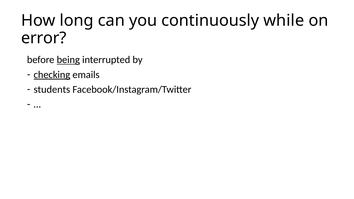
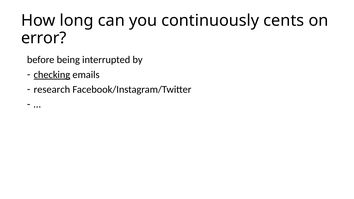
while: while -> cents
being underline: present -> none
students: students -> research
